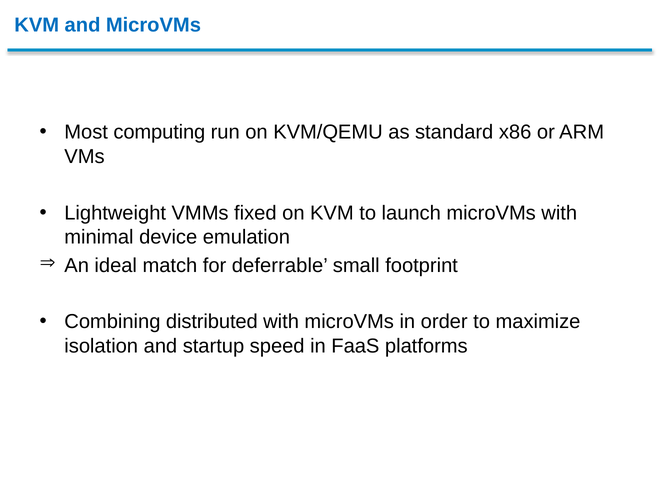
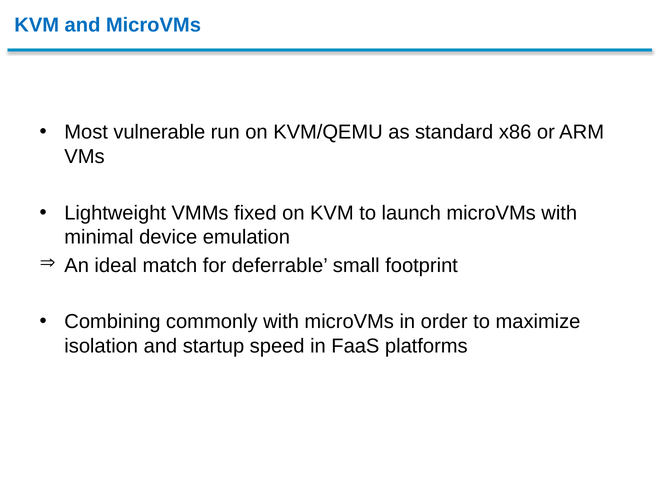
computing: computing -> vulnerable
distributed: distributed -> commonly
